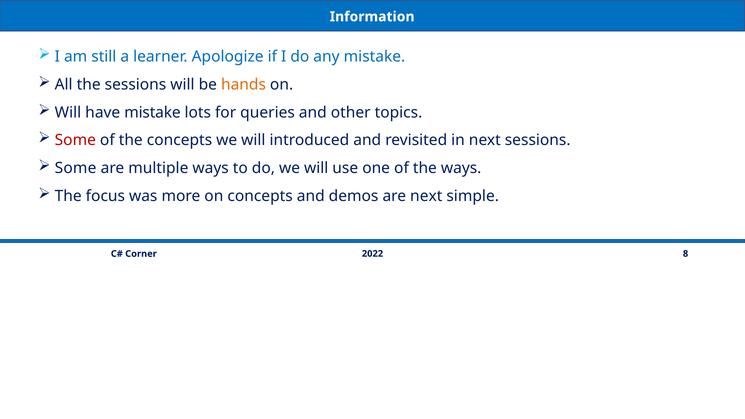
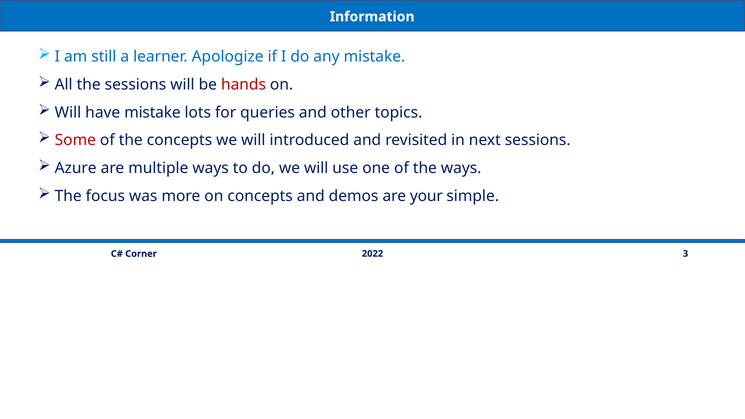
hands colour: orange -> red
Some at (76, 168): Some -> Azure
are next: next -> your
8: 8 -> 3
